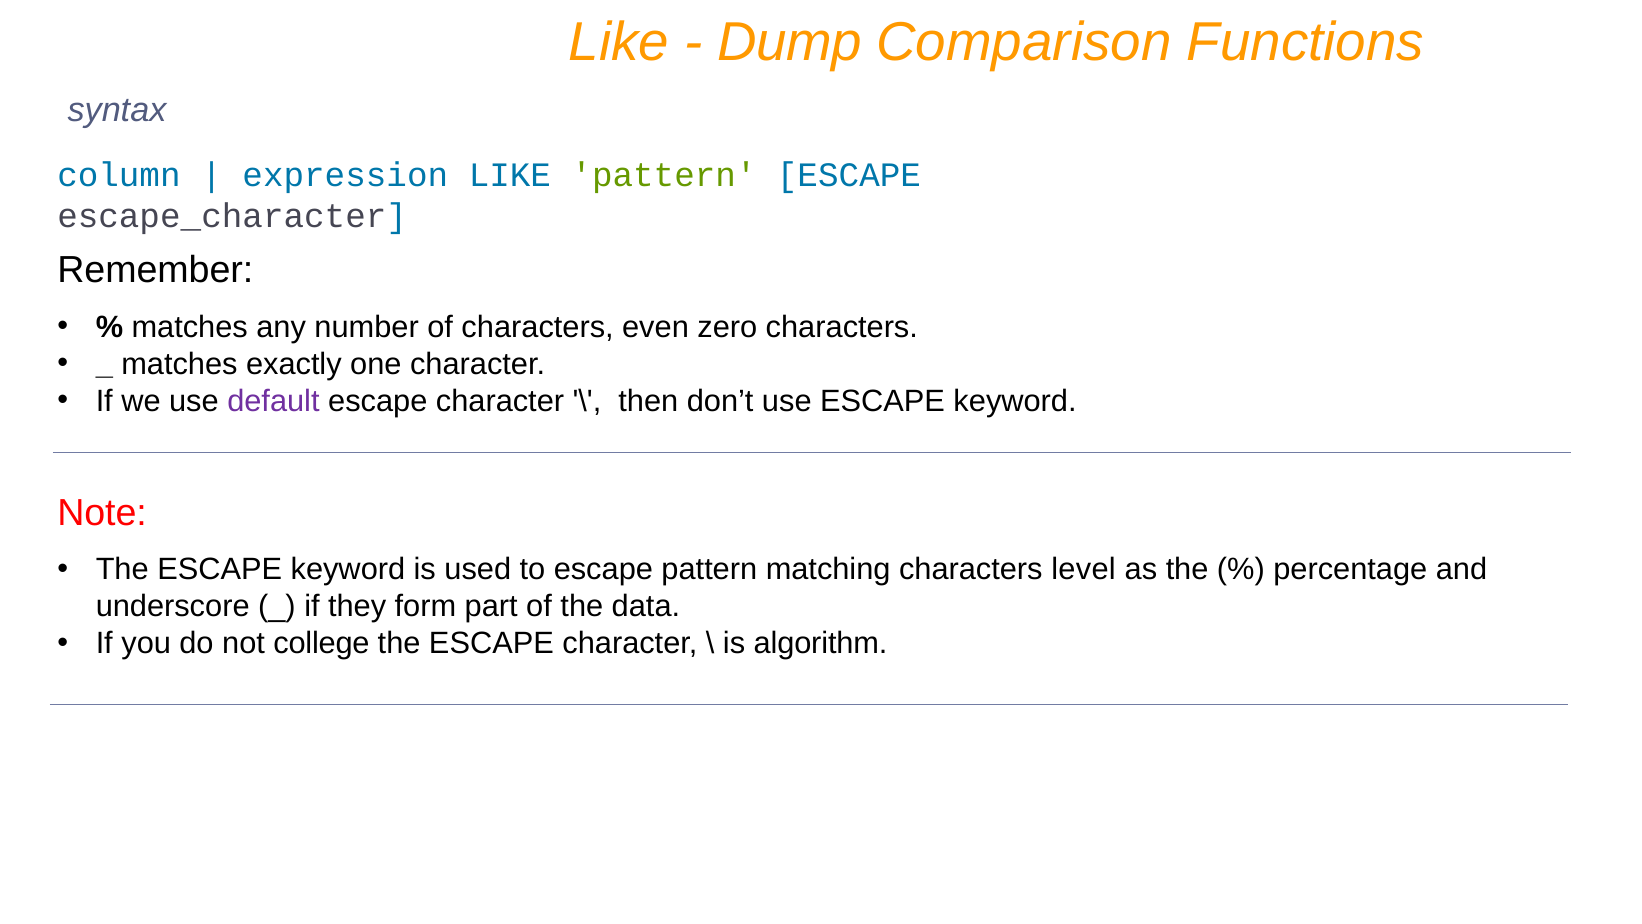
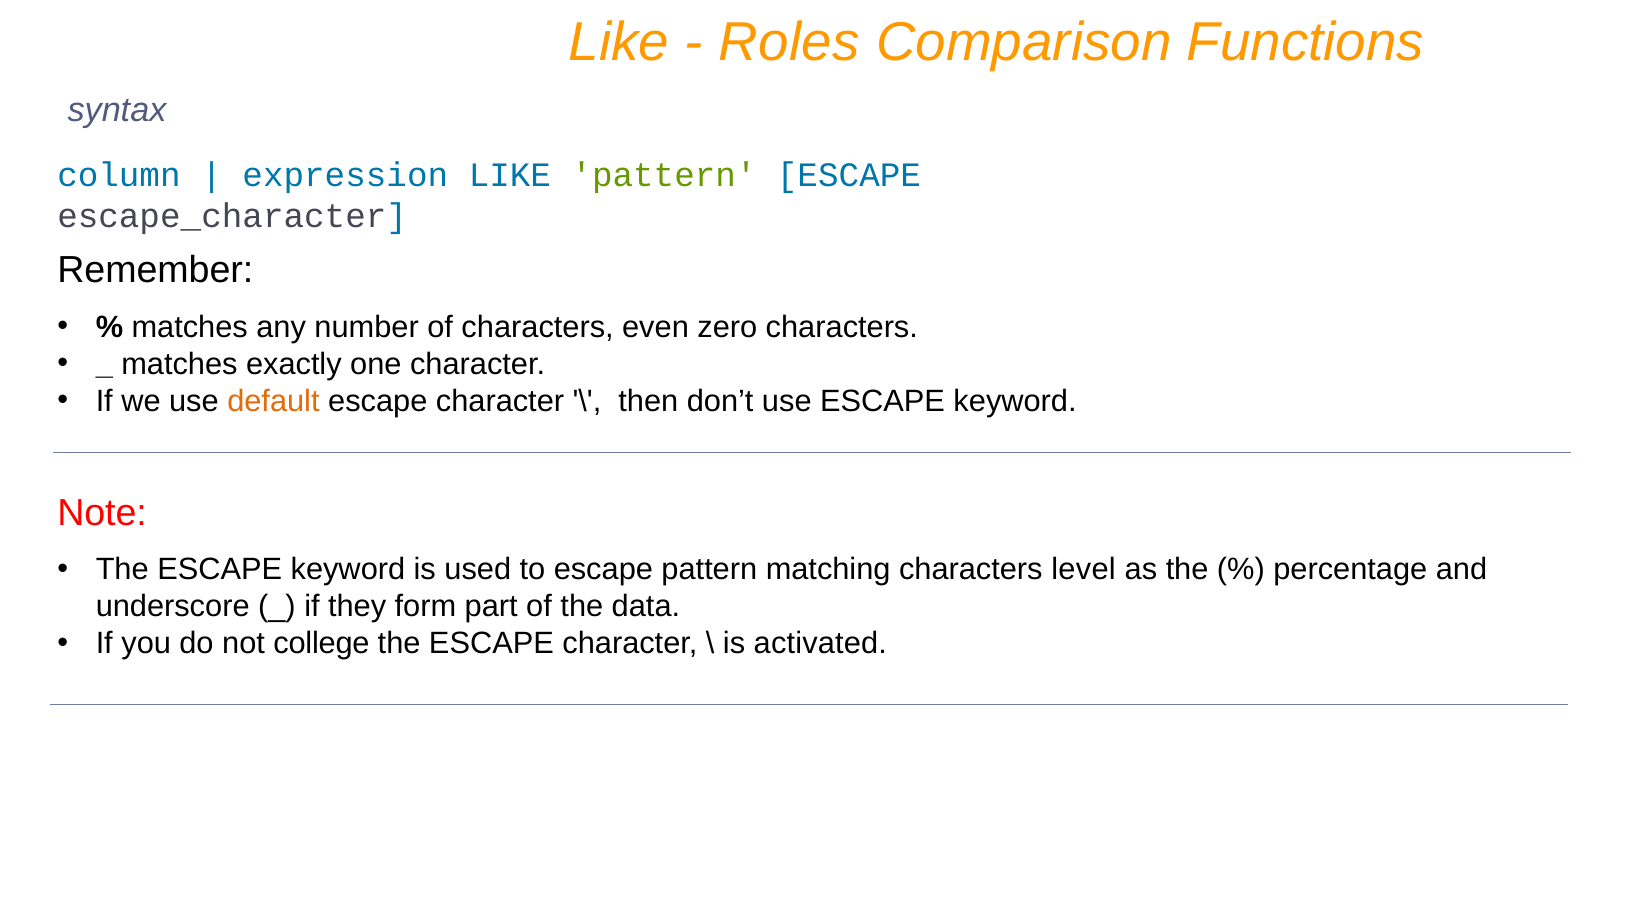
Dump: Dump -> Roles
default colour: purple -> orange
algorithm: algorithm -> activated
